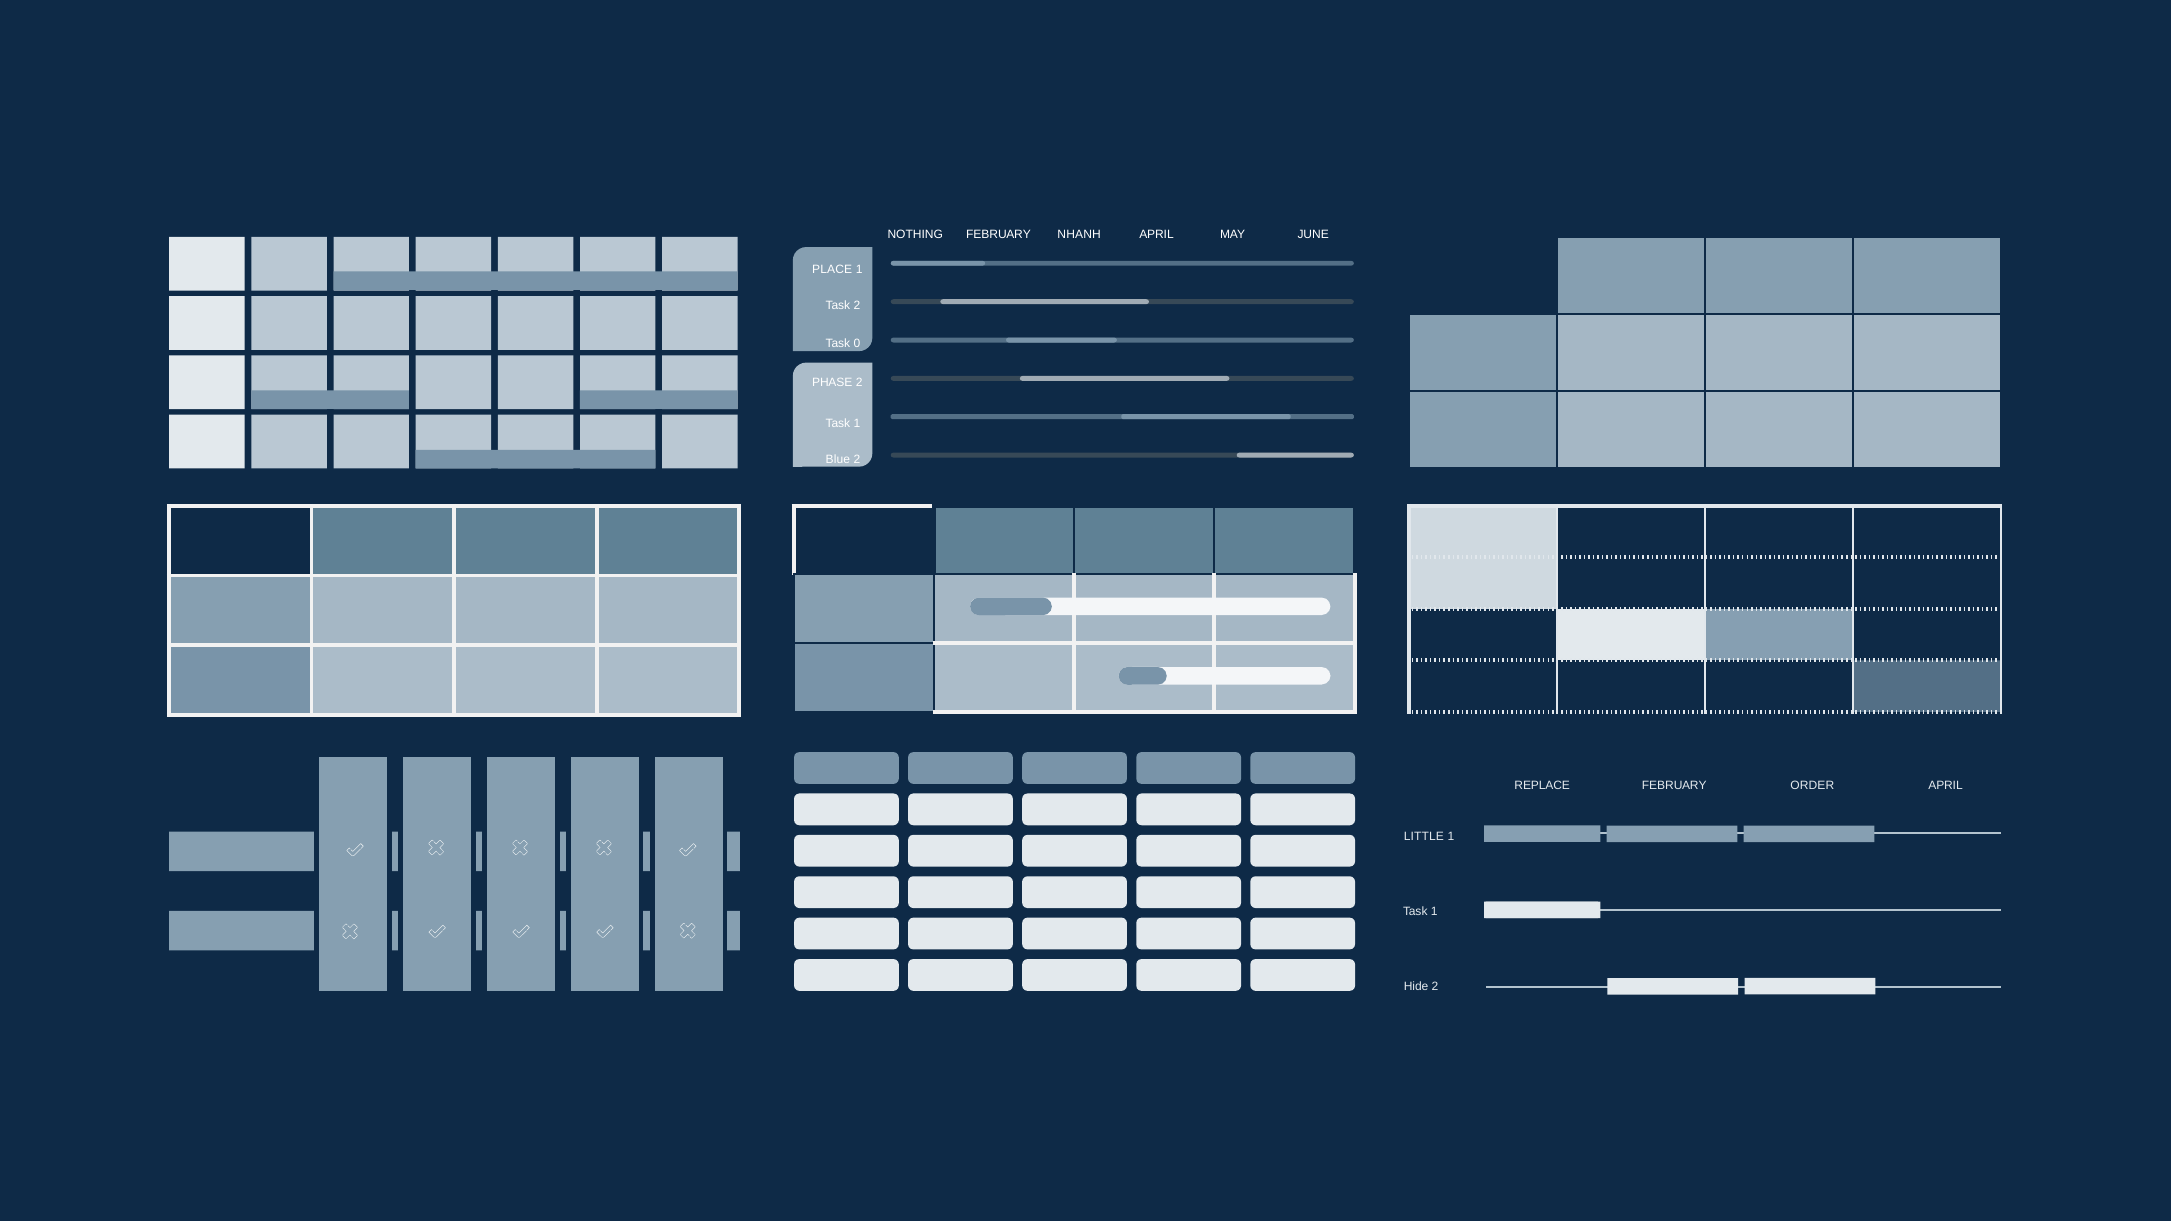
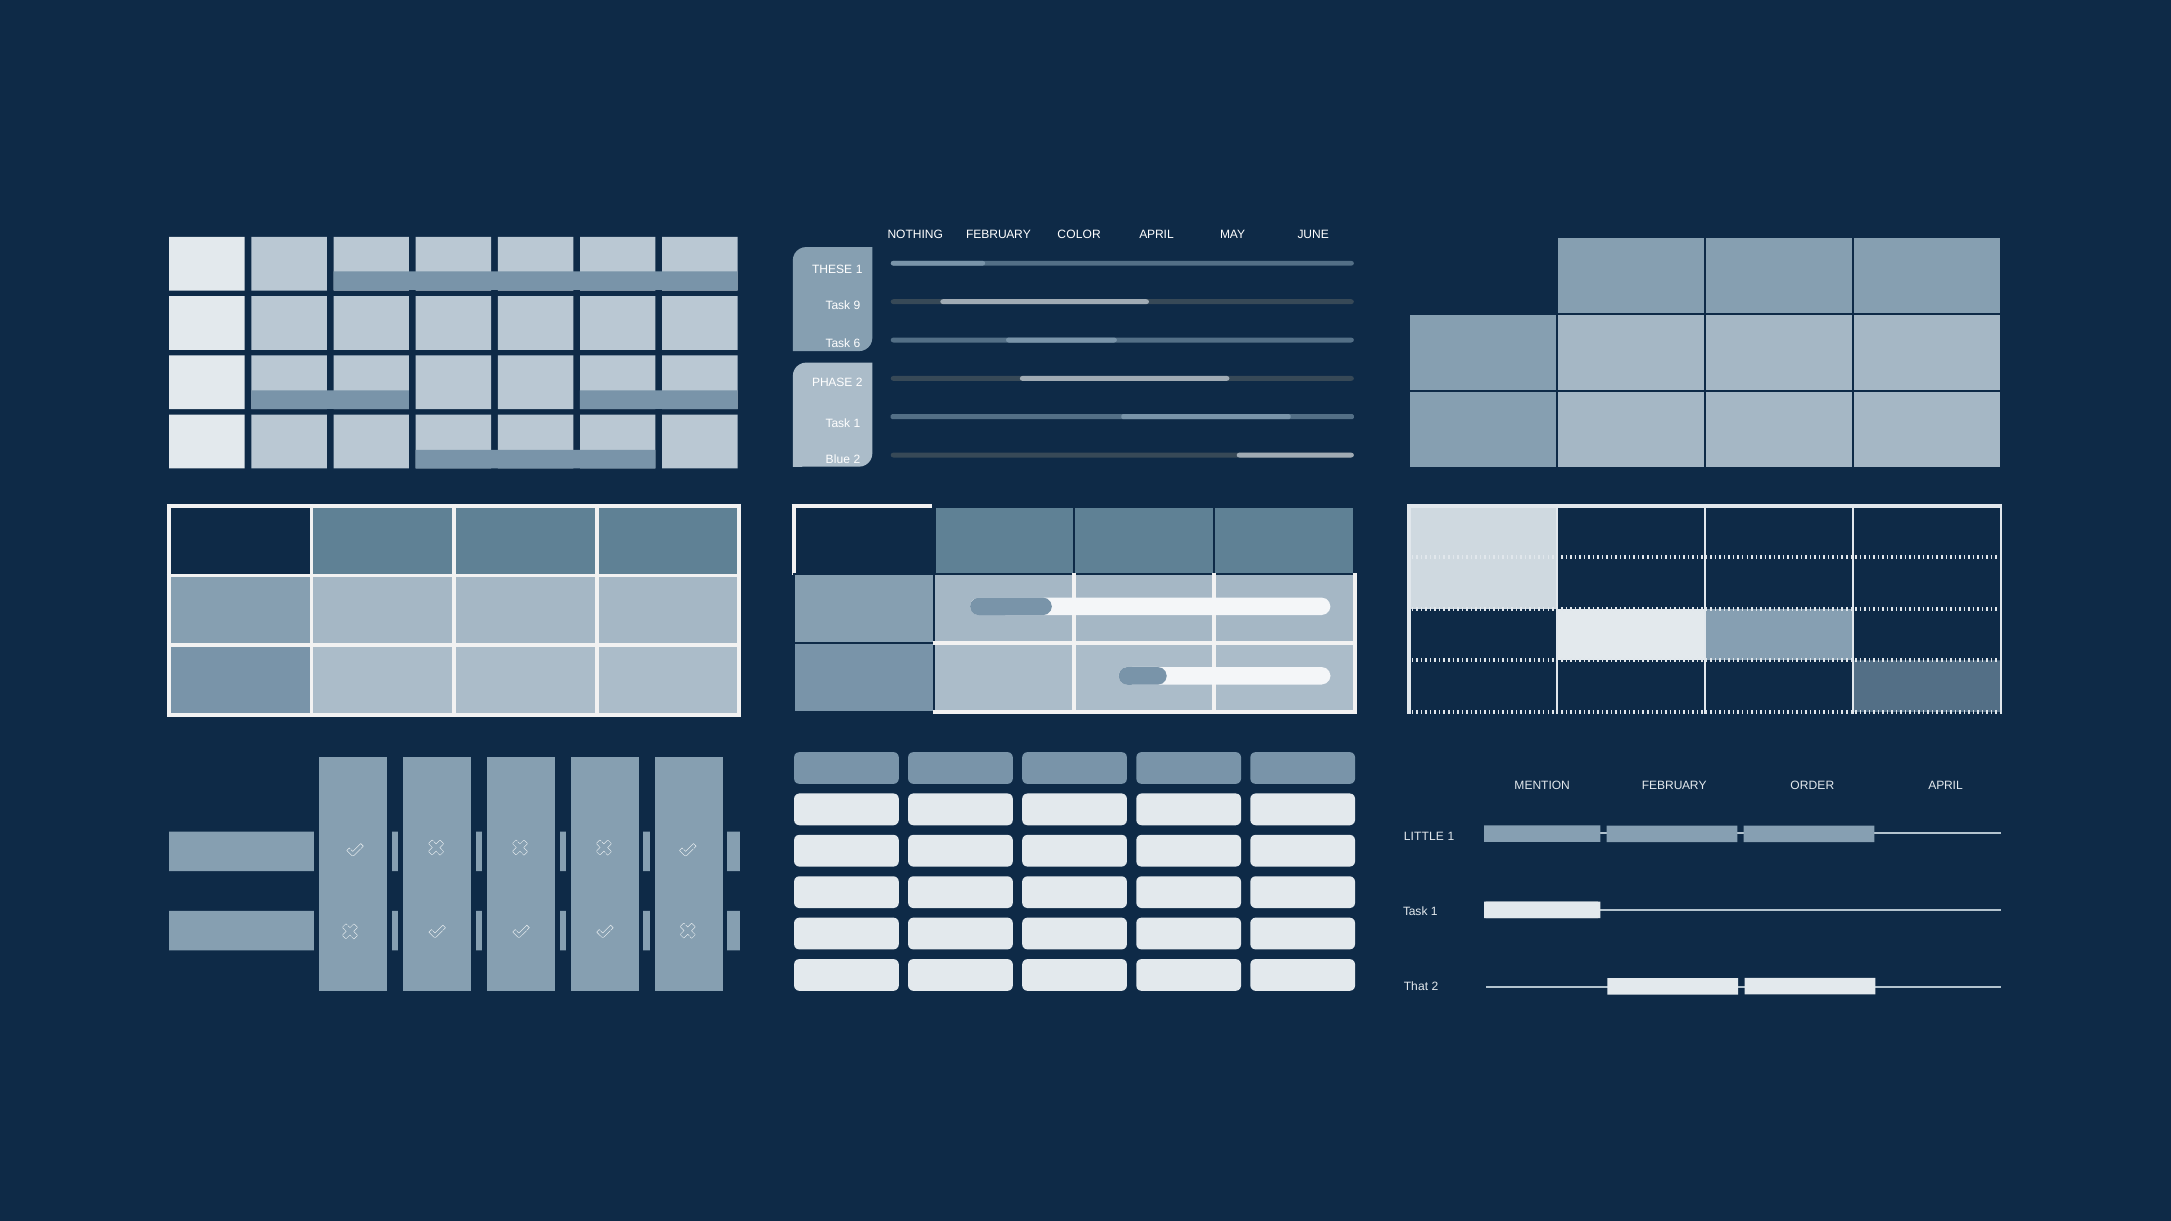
NHANH: NHANH -> COLOR
PLACE: PLACE -> THESE
Task 2: 2 -> 9
0: 0 -> 6
REPLACE: REPLACE -> MENTION
Hide: Hide -> That
